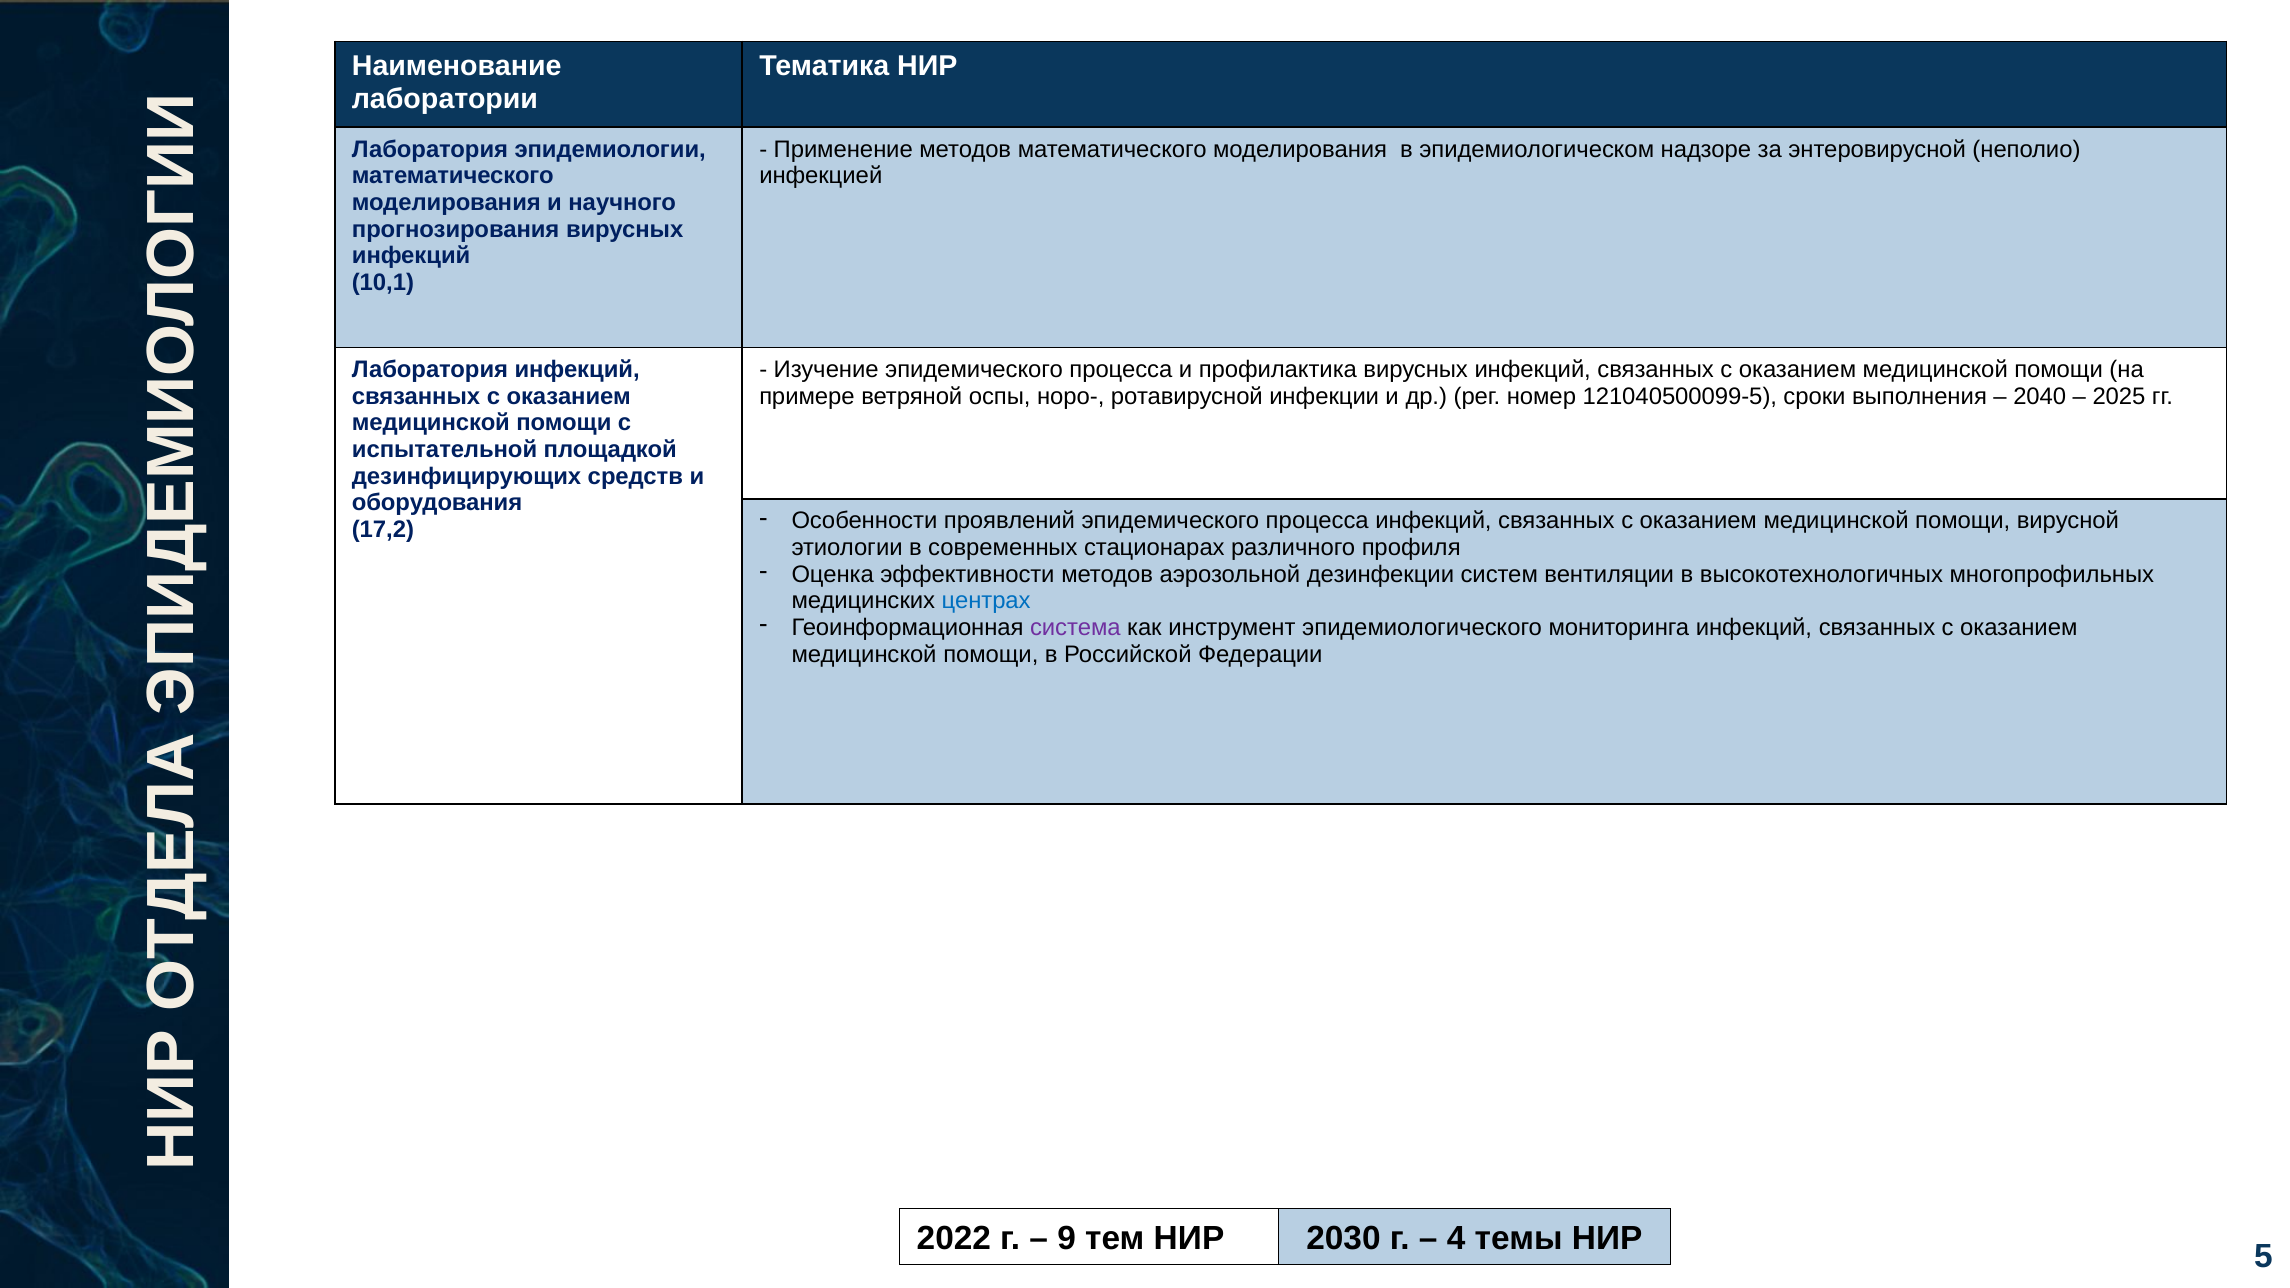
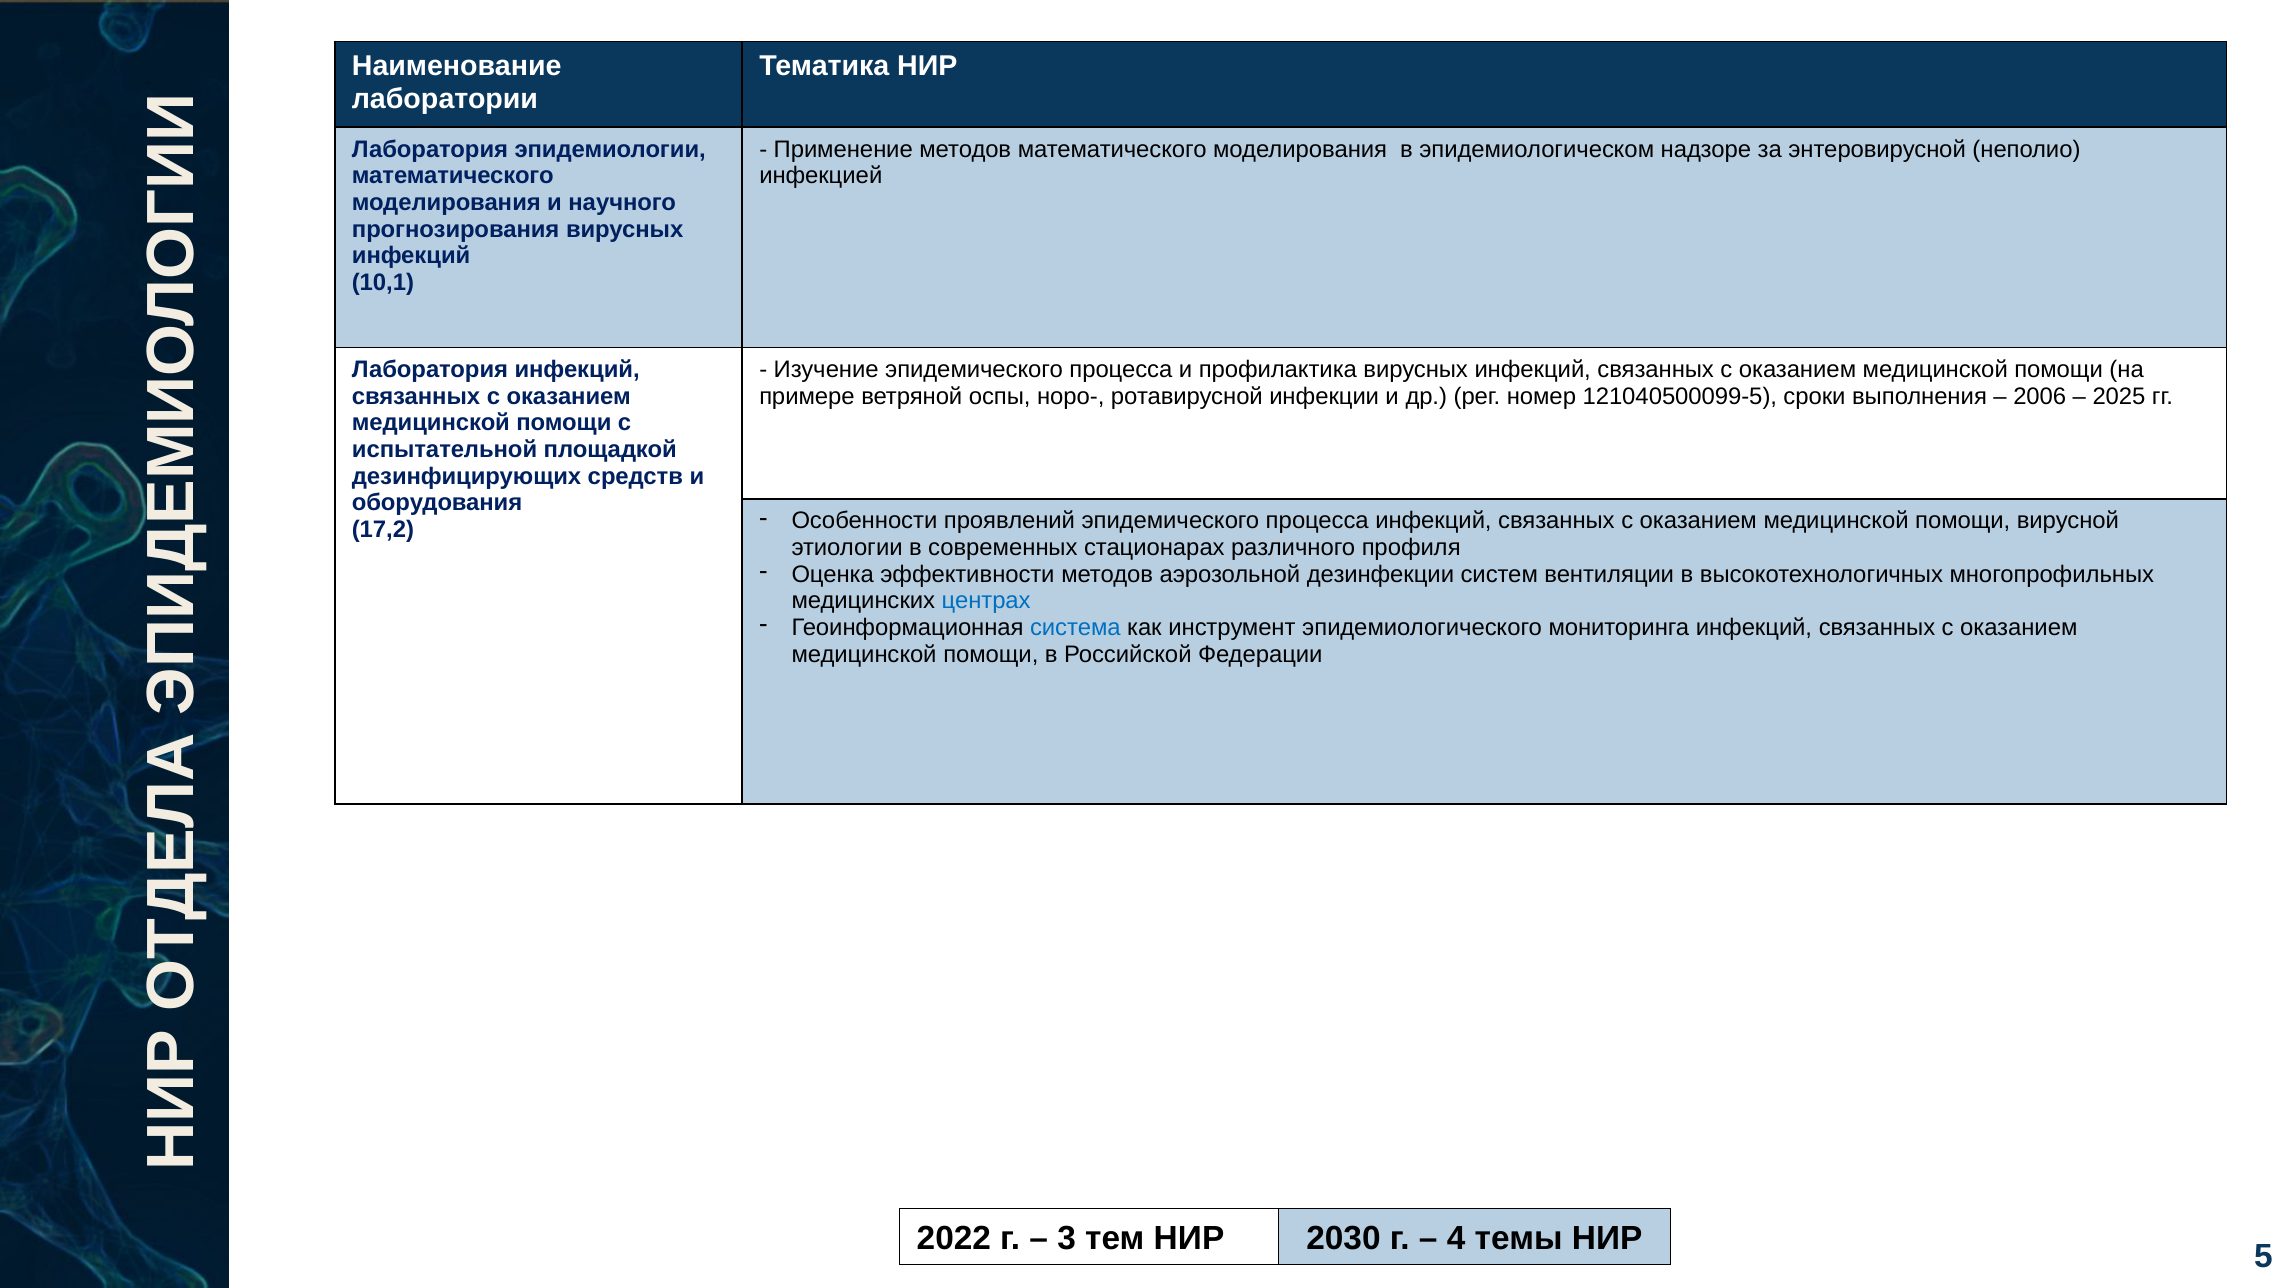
2040: 2040 -> 2006
система colour: purple -> blue
9: 9 -> 3
